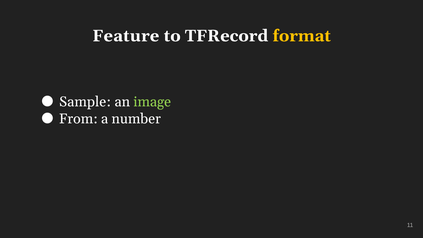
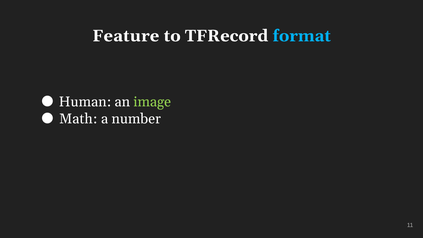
format colour: yellow -> light blue
Sample: Sample -> Human
From: From -> Math
